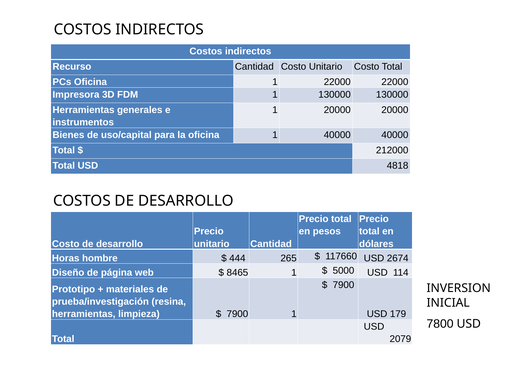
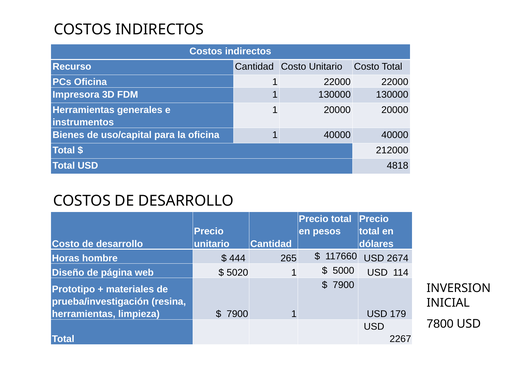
8465: 8465 -> 5020
2079: 2079 -> 2267
